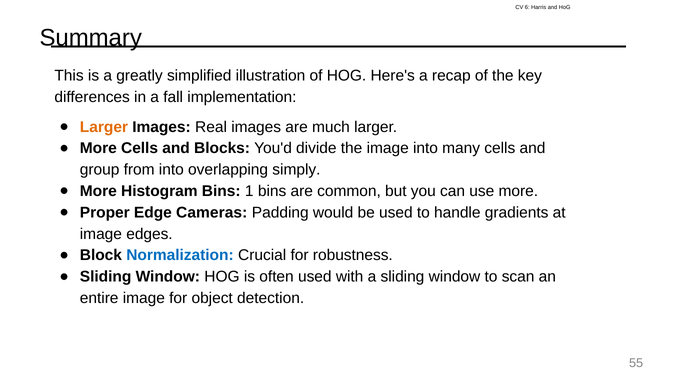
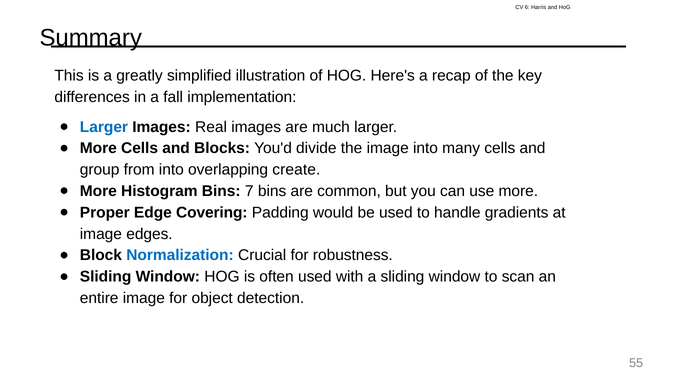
Larger at (104, 127) colour: orange -> blue
simply: simply -> create
1: 1 -> 7
Cameras: Cameras -> Covering
